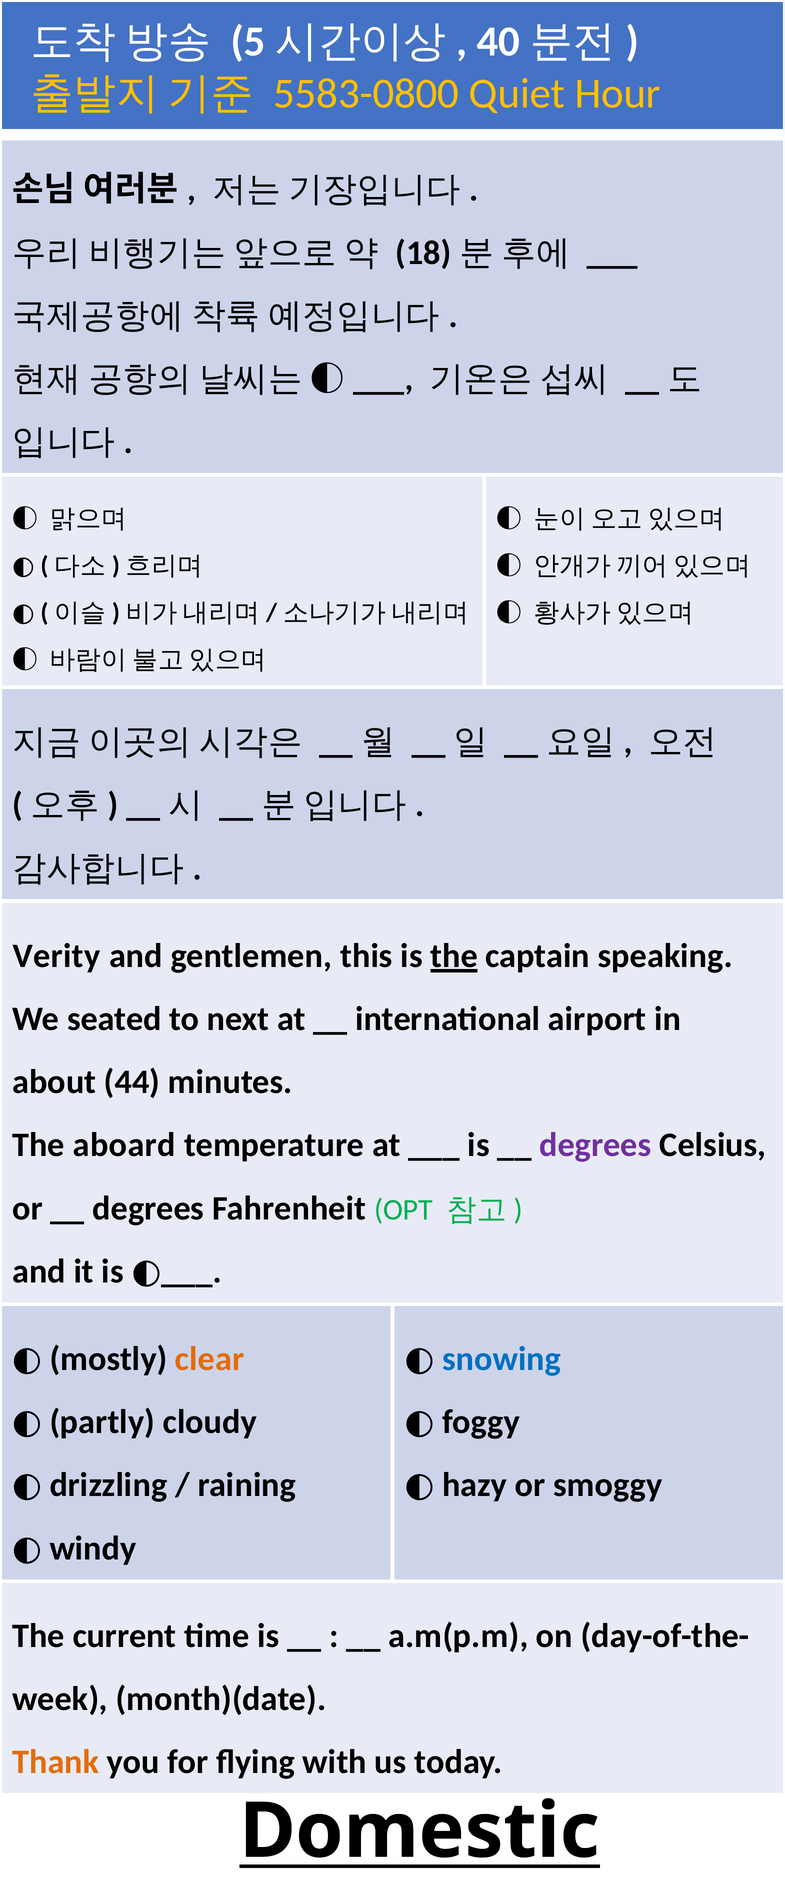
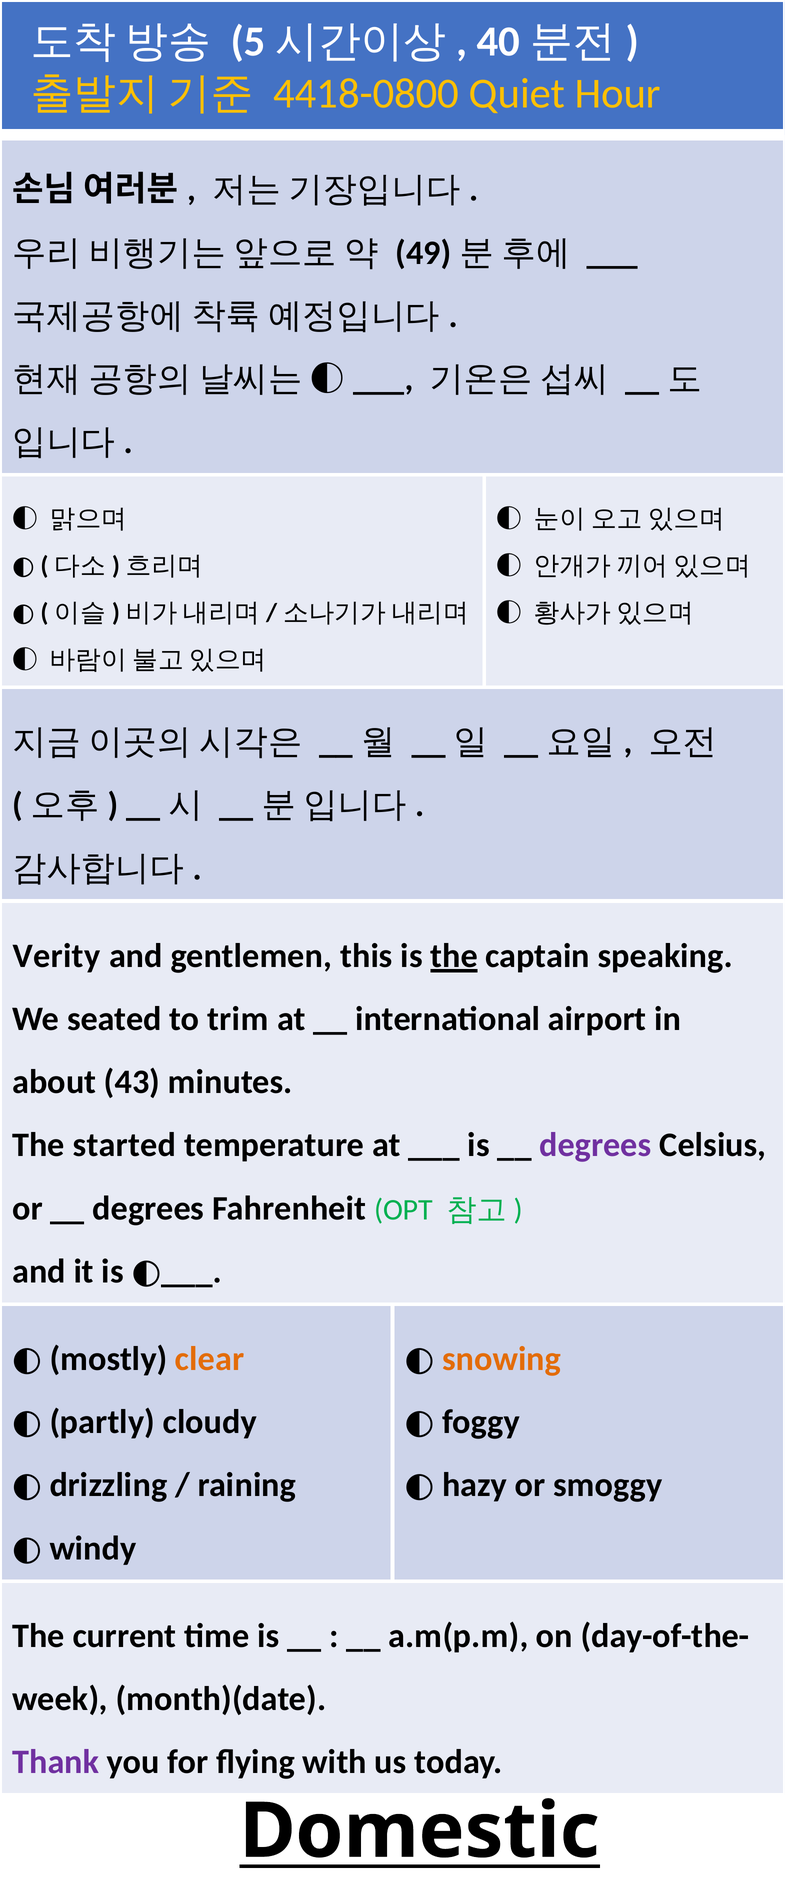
5583-0800: 5583-0800 -> 4418-0800
18: 18 -> 49
next: next -> trim
44: 44 -> 43
aboard: aboard -> started
snowing colour: blue -> orange
Thank colour: orange -> purple
